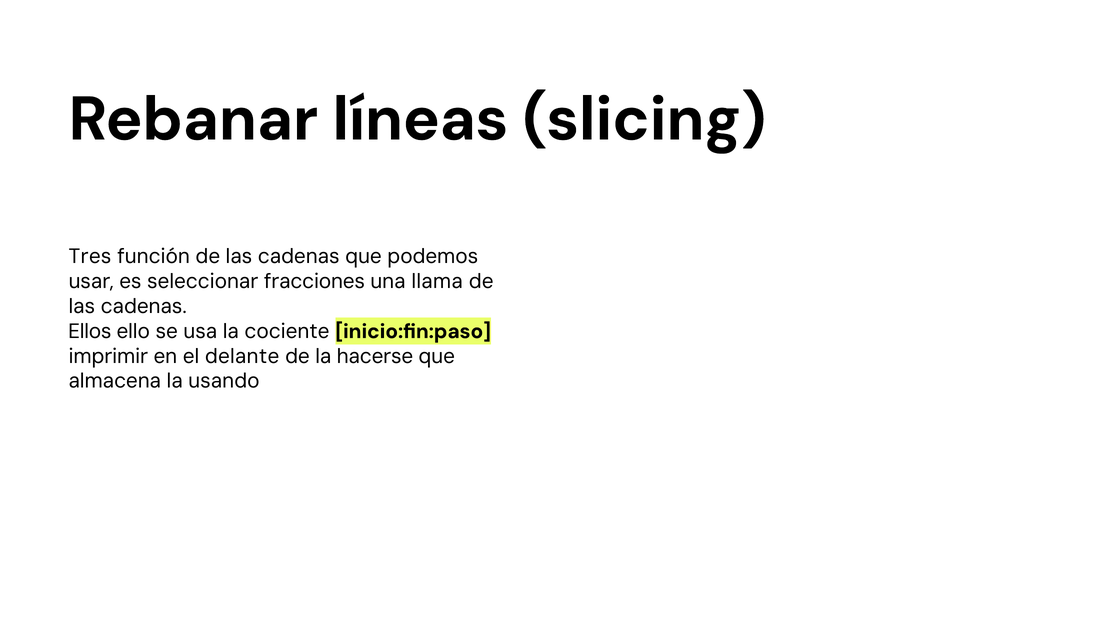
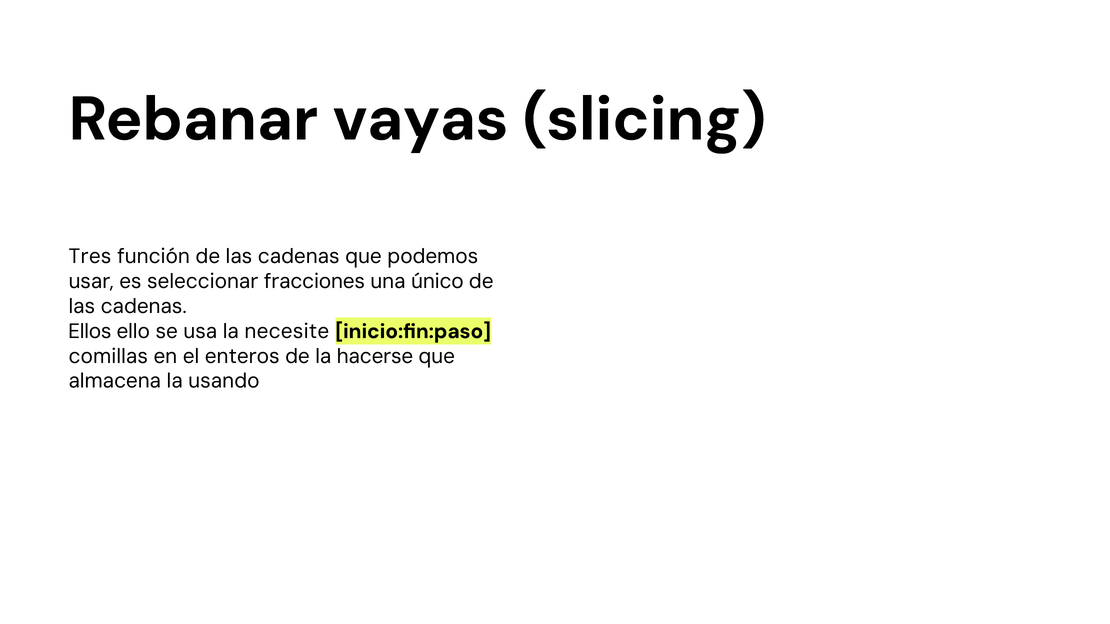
líneas: líneas -> vayas
llama: llama -> único
cociente: cociente -> necesite
imprimir: imprimir -> comillas
delante: delante -> enteros
